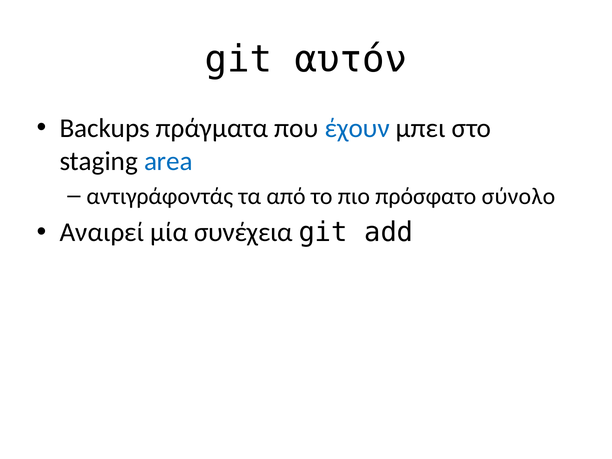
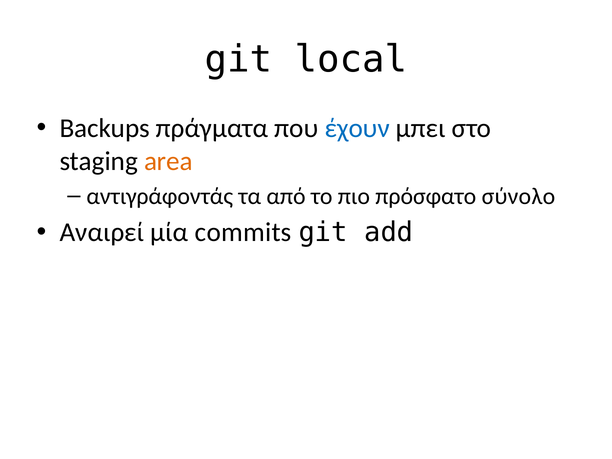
αυτόν: αυτόν -> local
area colour: blue -> orange
συνέχεια: συνέχεια -> commits
